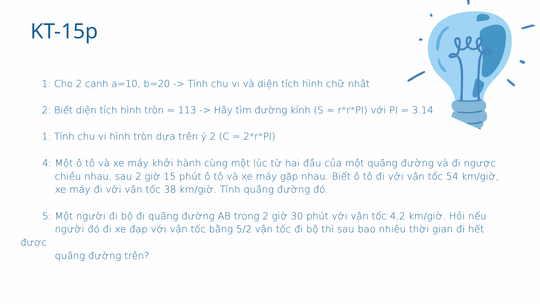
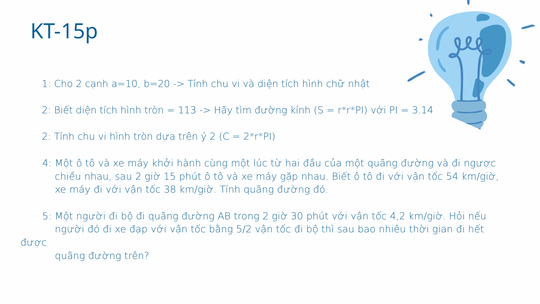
1 at (46, 137): 1 -> 2
